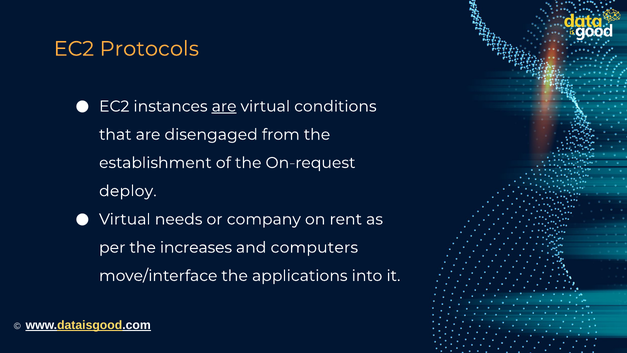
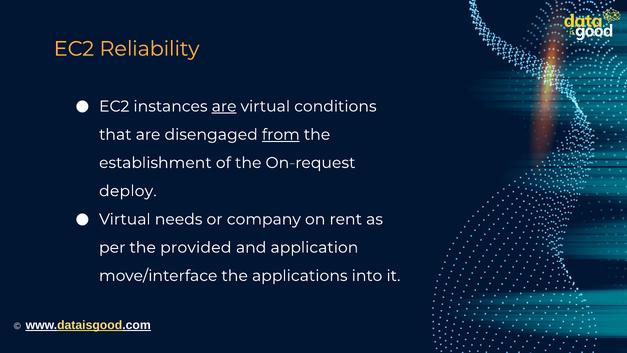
Protocols: Protocols -> Reliability
from underline: none -> present
increases: increases -> provided
computers: computers -> application
